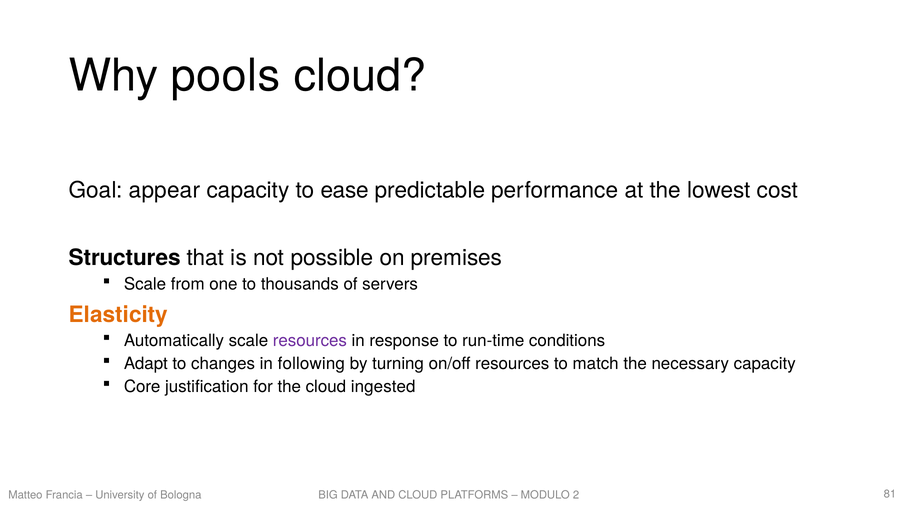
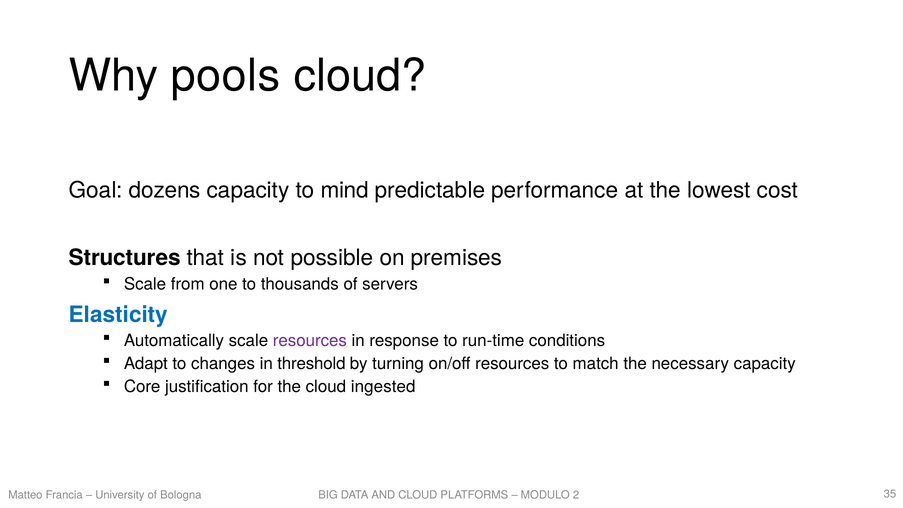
appear: appear -> dozens
ease: ease -> mind
Elasticity colour: orange -> blue
following: following -> threshold
81: 81 -> 35
